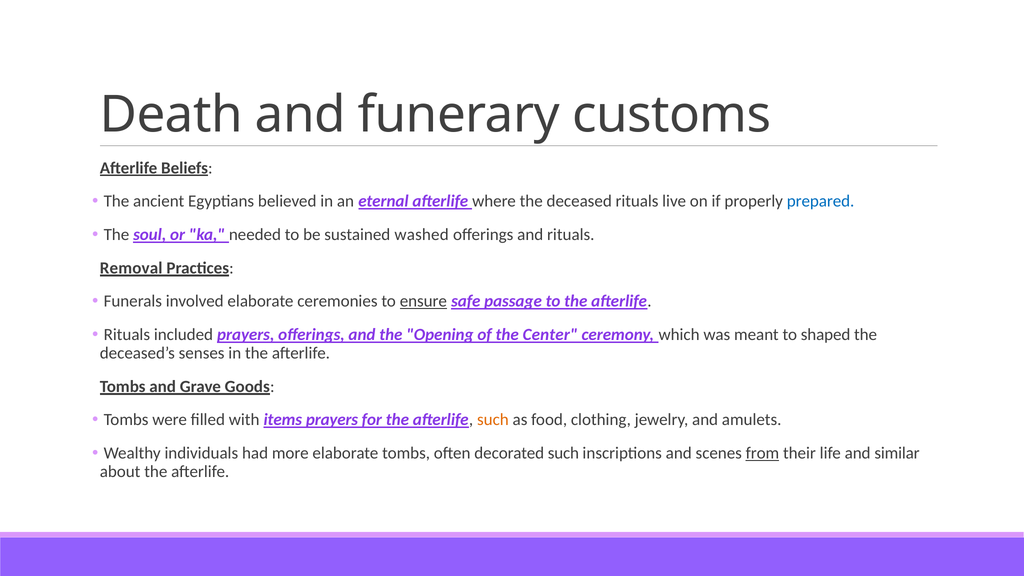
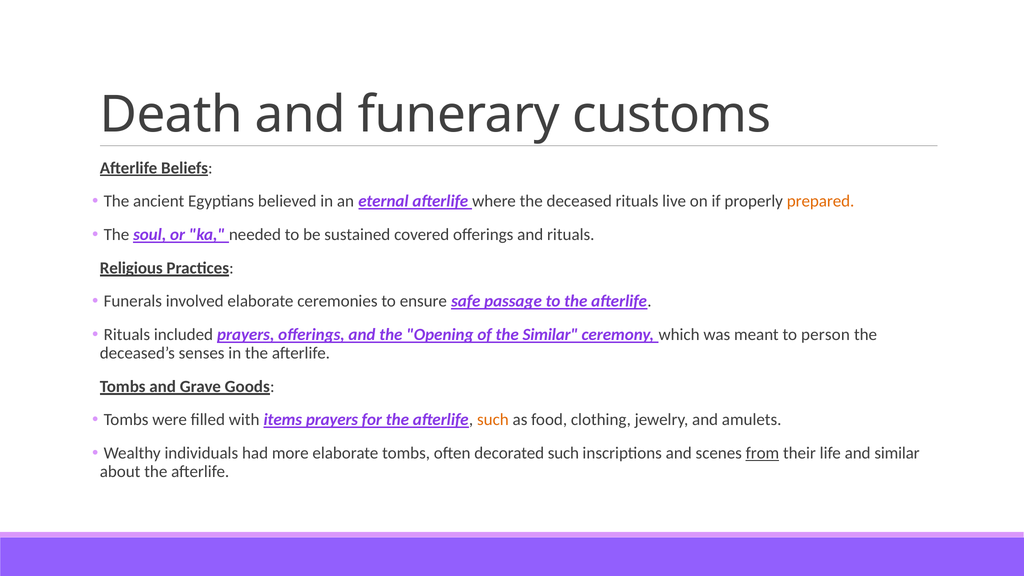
prepared colour: blue -> orange
washed: washed -> covered
Removal: Removal -> Religious
ensure underline: present -> none
the Center: Center -> Similar
shaped: shaped -> person
